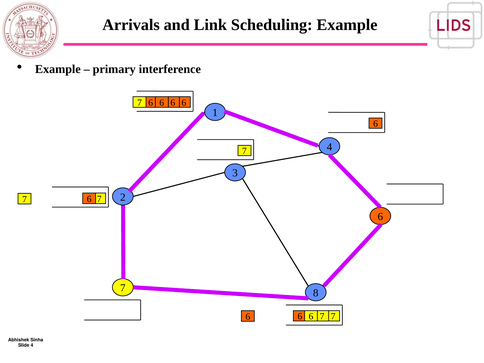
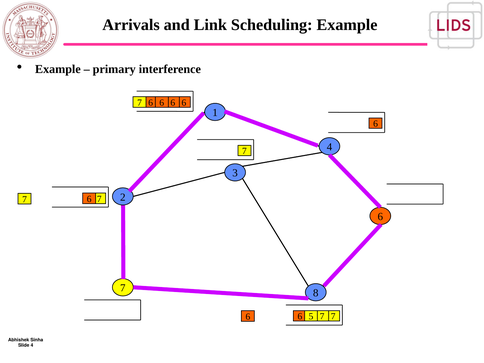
6 at (311, 316): 6 -> 5
